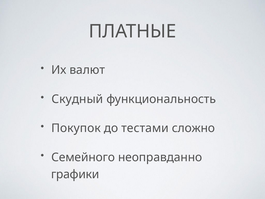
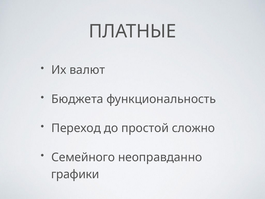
Скудный: Скудный -> Бюджета
Покупок: Покупок -> Переход
тестами: тестами -> простой
